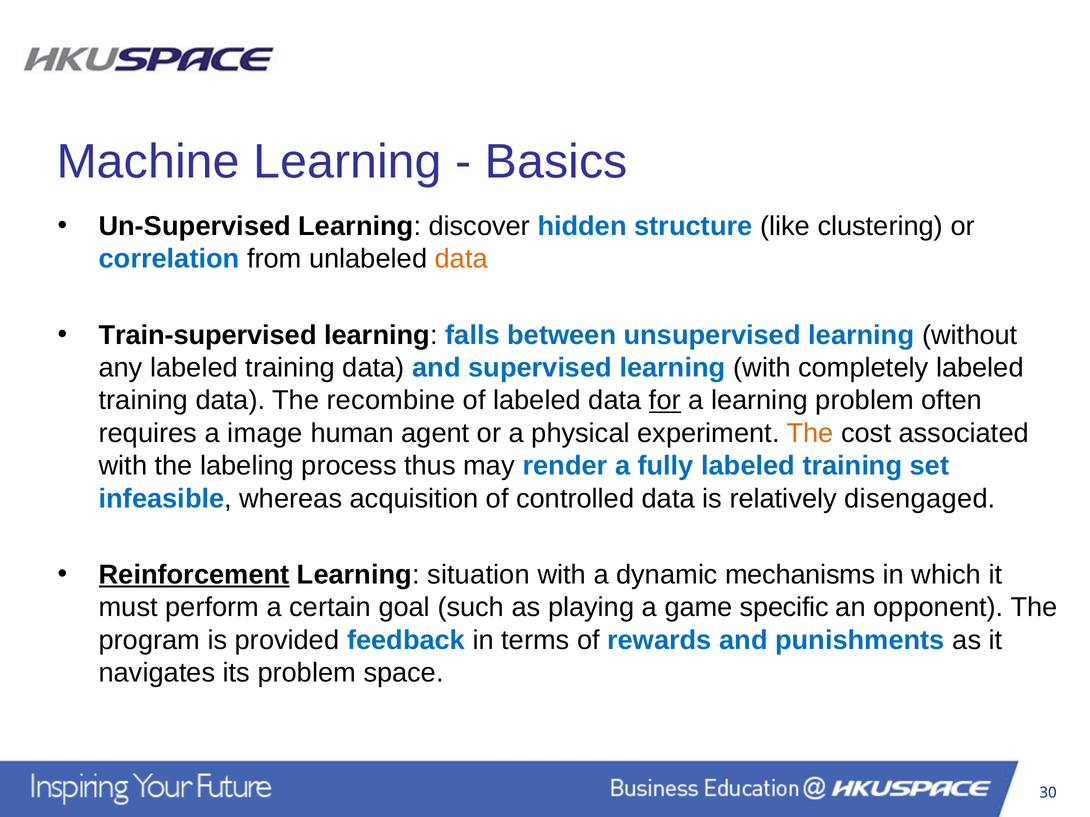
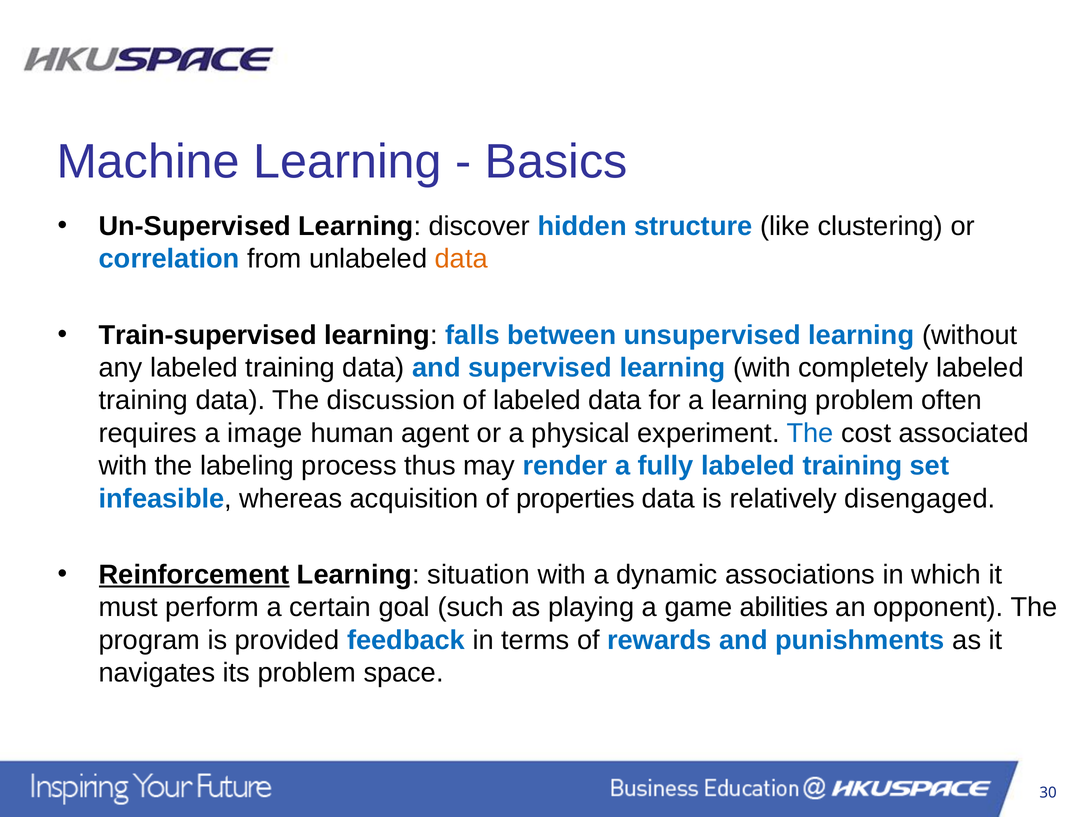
recombine: recombine -> discussion
for underline: present -> none
The at (810, 433) colour: orange -> blue
controlled: controlled -> properties
mechanisms: mechanisms -> associations
specific: specific -> abilities
